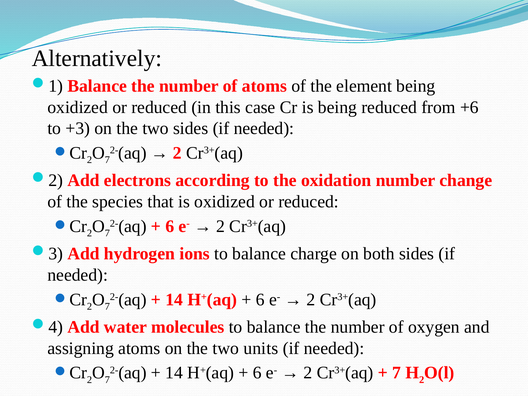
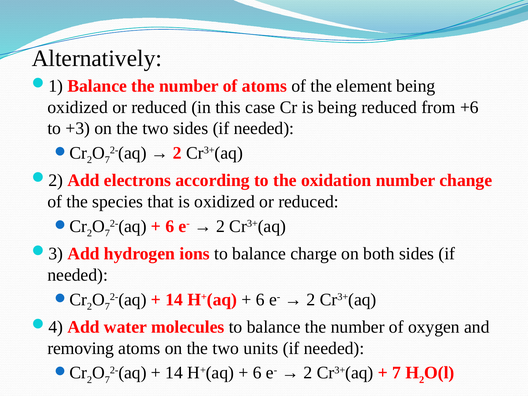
assigning: assigning -> removing
